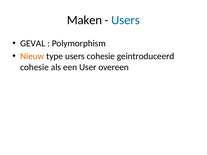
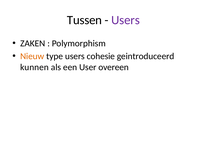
Maken: Maken -> Tussen
Users at (126, 20) colour: blue -> purple
GEVAL: GEVAL -> ZAKEN
cohesie at (34, 67): cohesie -> kunnen
